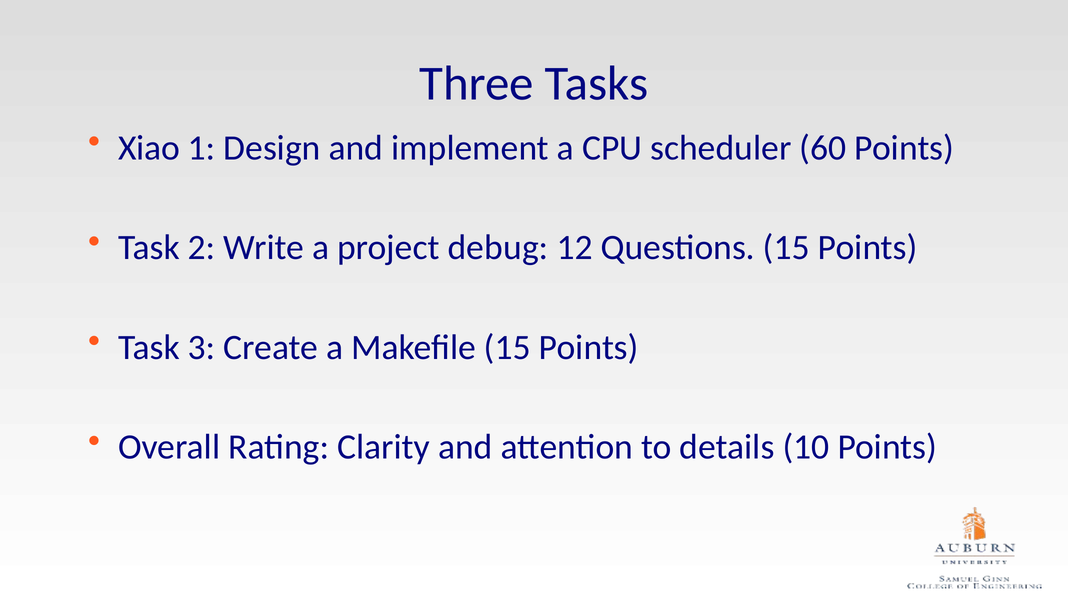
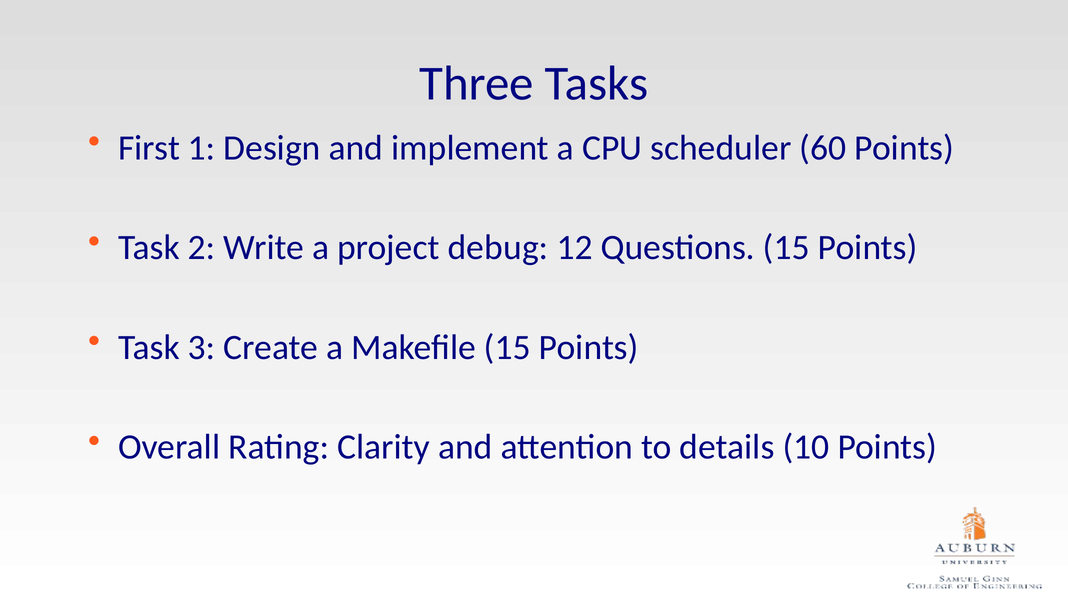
Xiao: Xiao -> First
